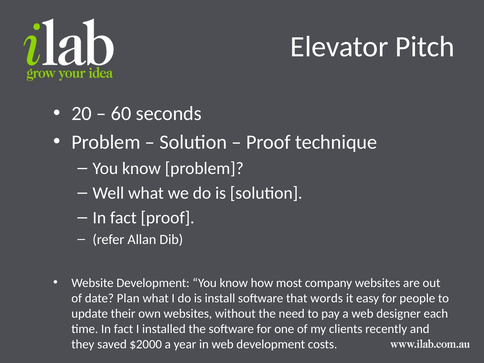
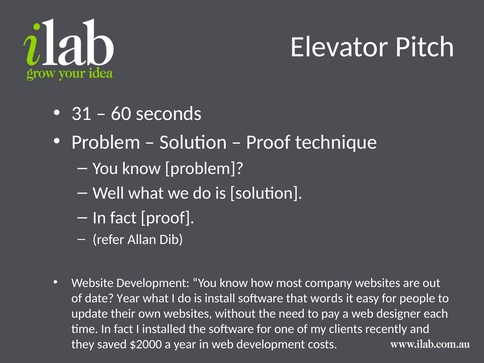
20: 20 -> 31
date Plan: Plan -> Year
